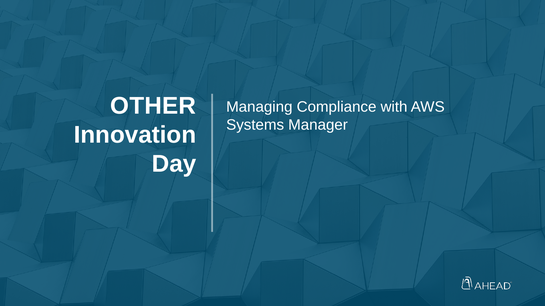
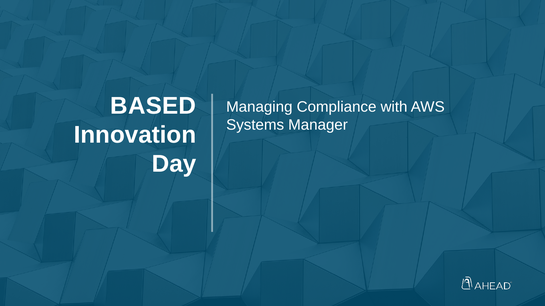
OTHER: OTHER -> BASED
